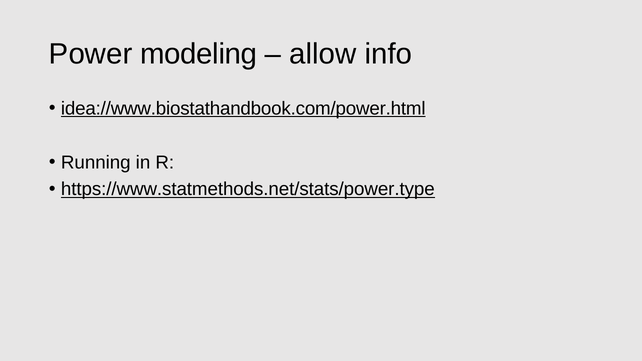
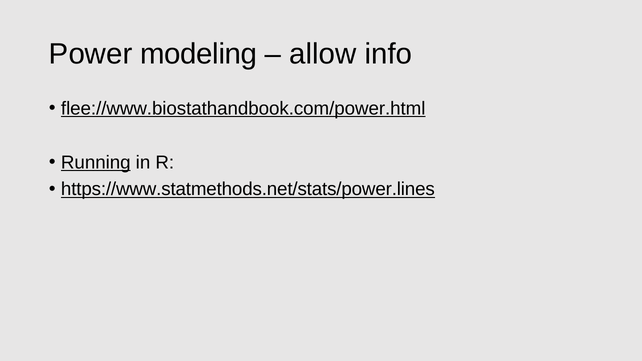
idea://www.biostathandbook.com/power.html: idea://www.biostathandbook.com/power.html -> flee://www.biostathandbook.com/power.html
Running underline: none -> present
https://www.statmethods.net/stats/power.type: https://www.statmethods.net/stats/power.type -> https://www.statmethods.net/stats/power.lines
